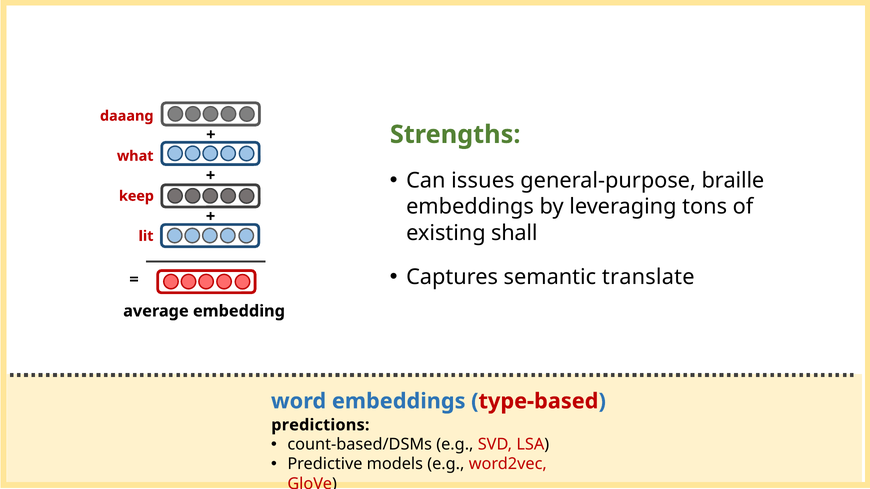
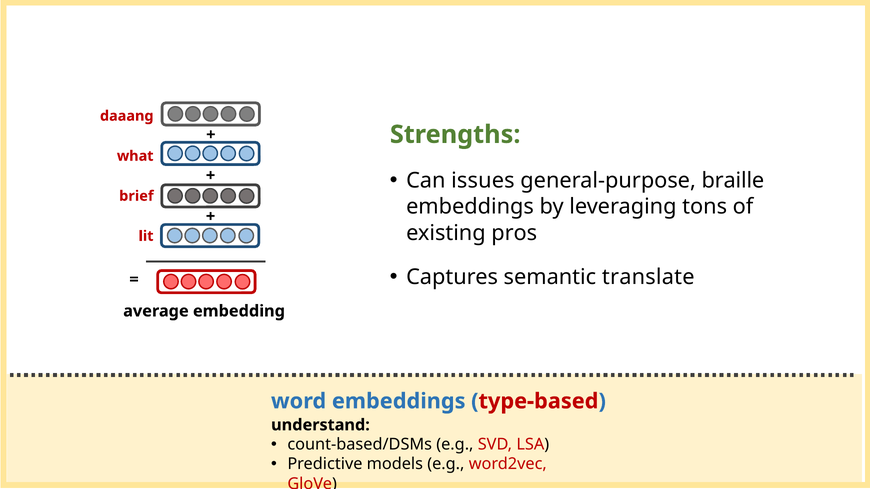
keep: keep -> brief
shall: shall -> pros
predictions: predictions -> understand
